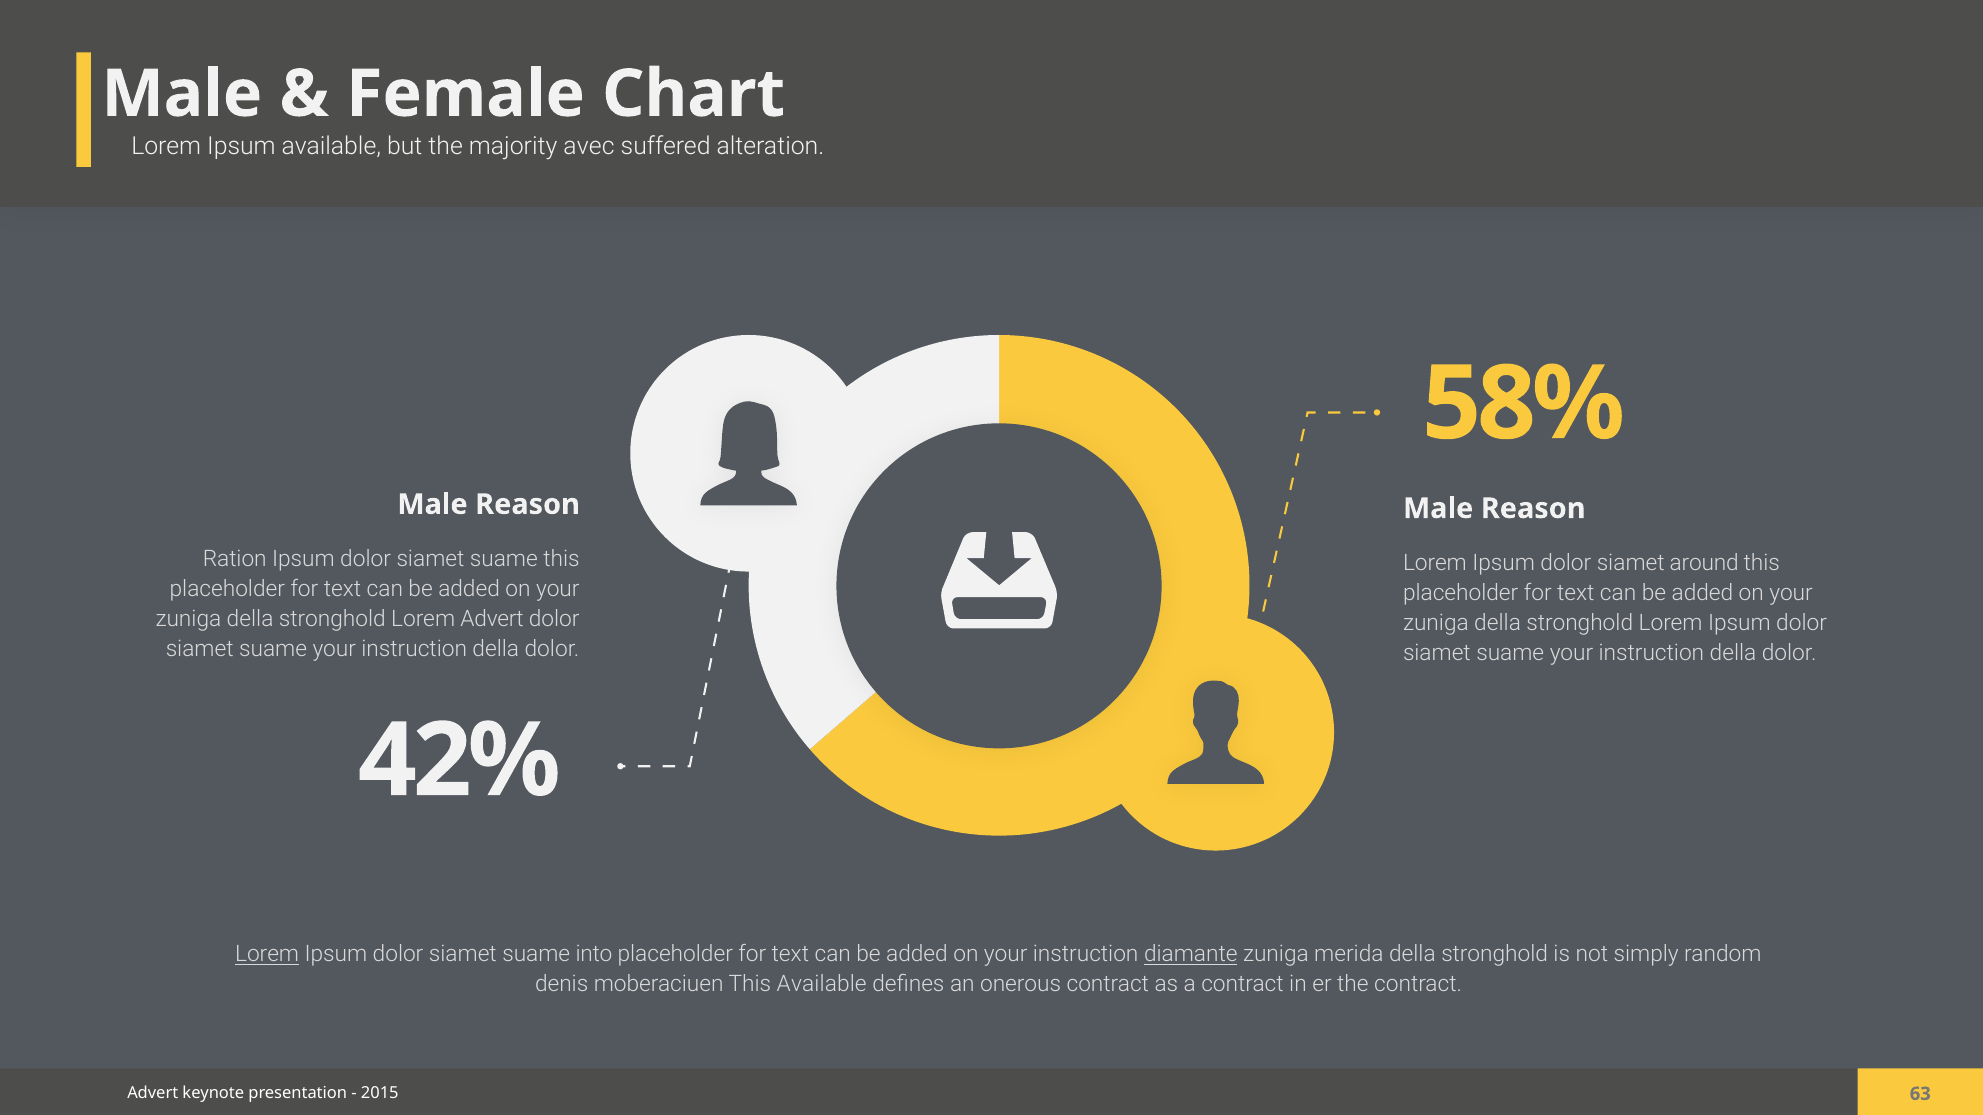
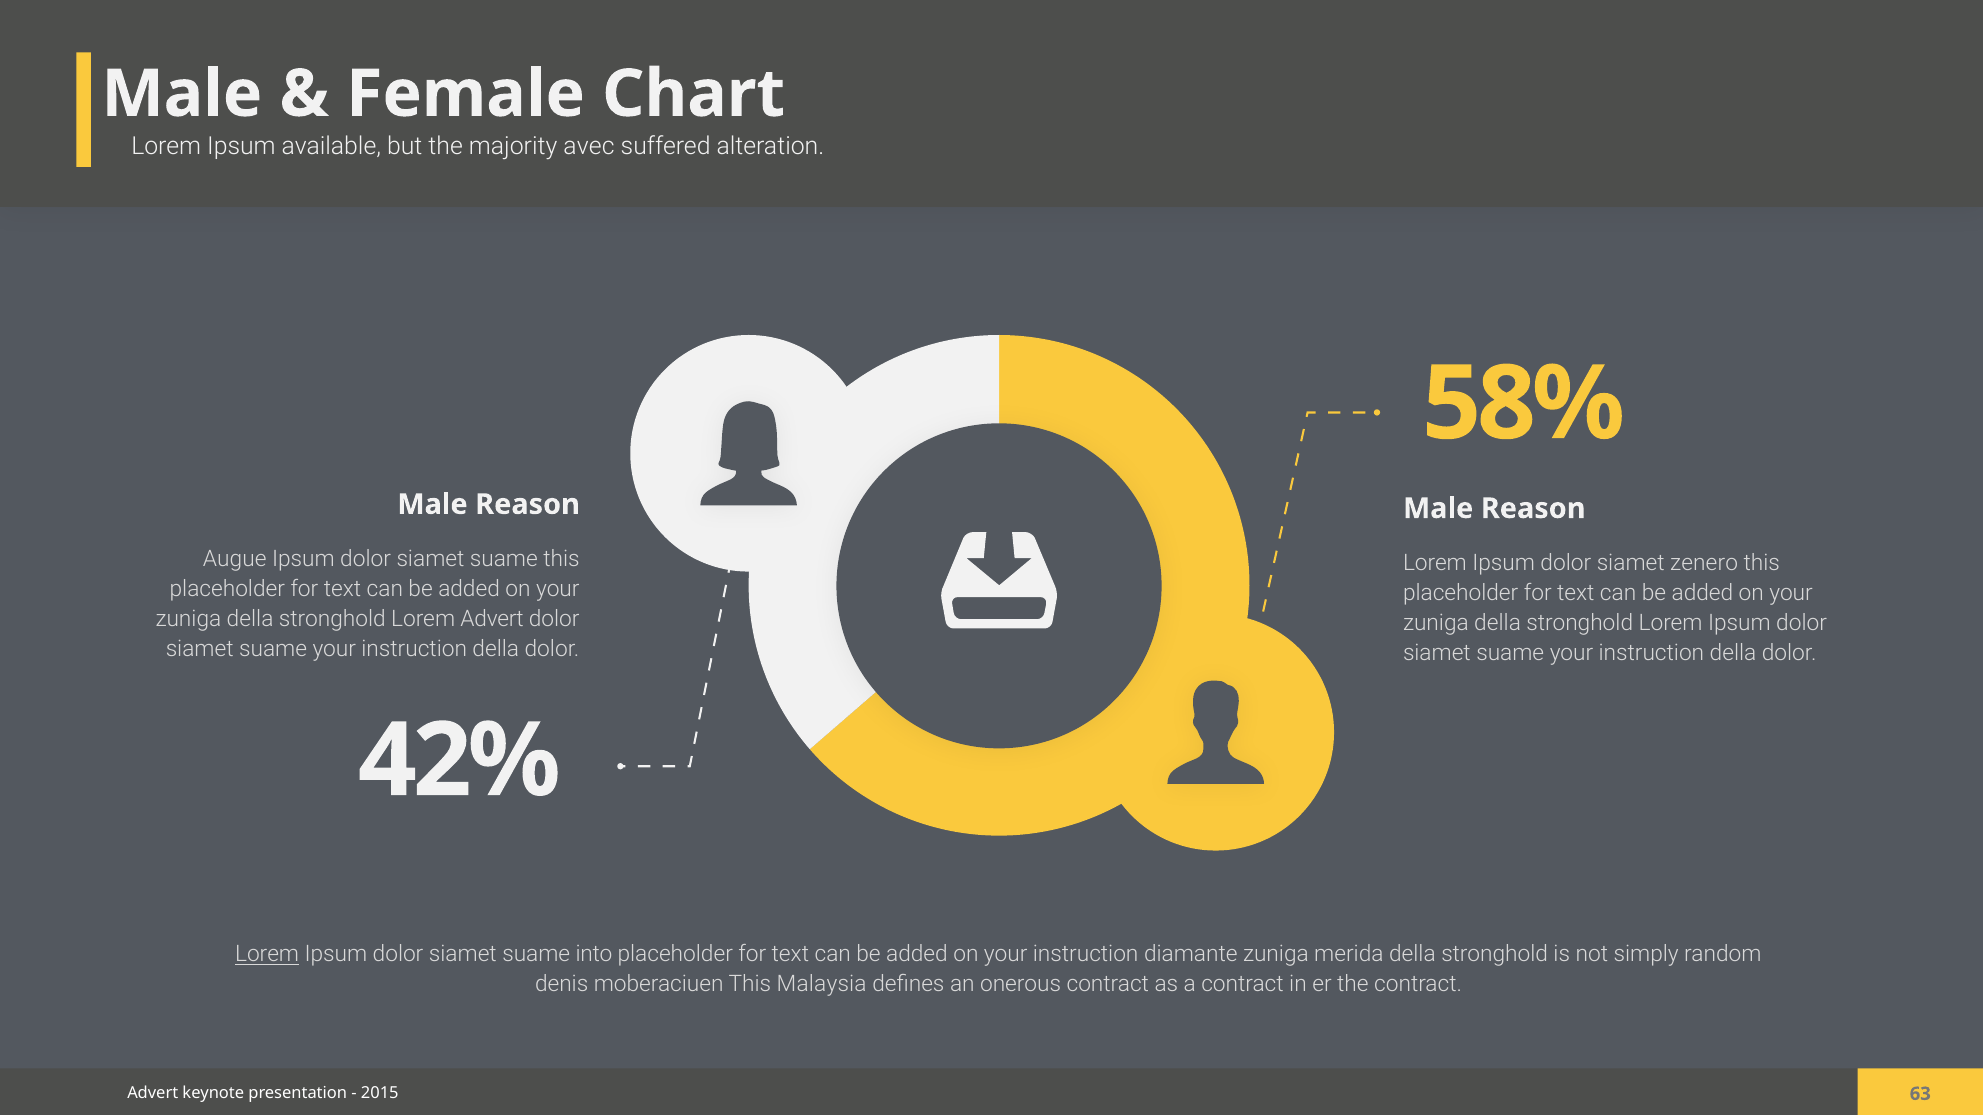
Ration: Ration -> Augue
around: around -> zenero
diamante underline: present -> none
This Available: Available -> Malaysia
